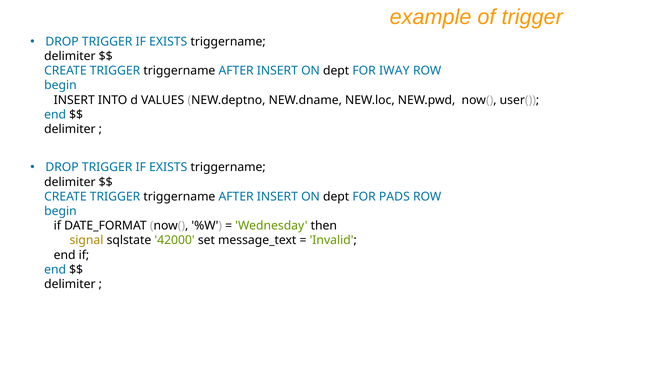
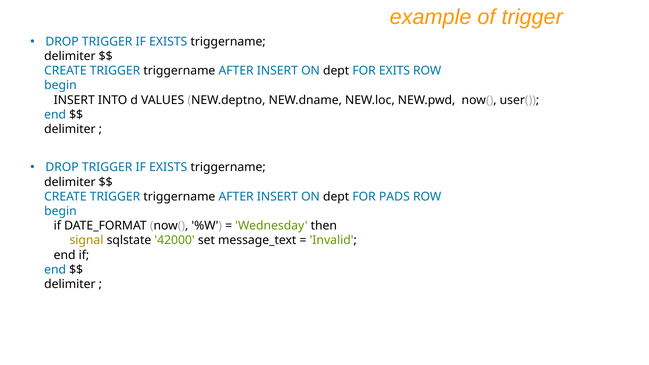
IWAY: IWAY -> EXITS
